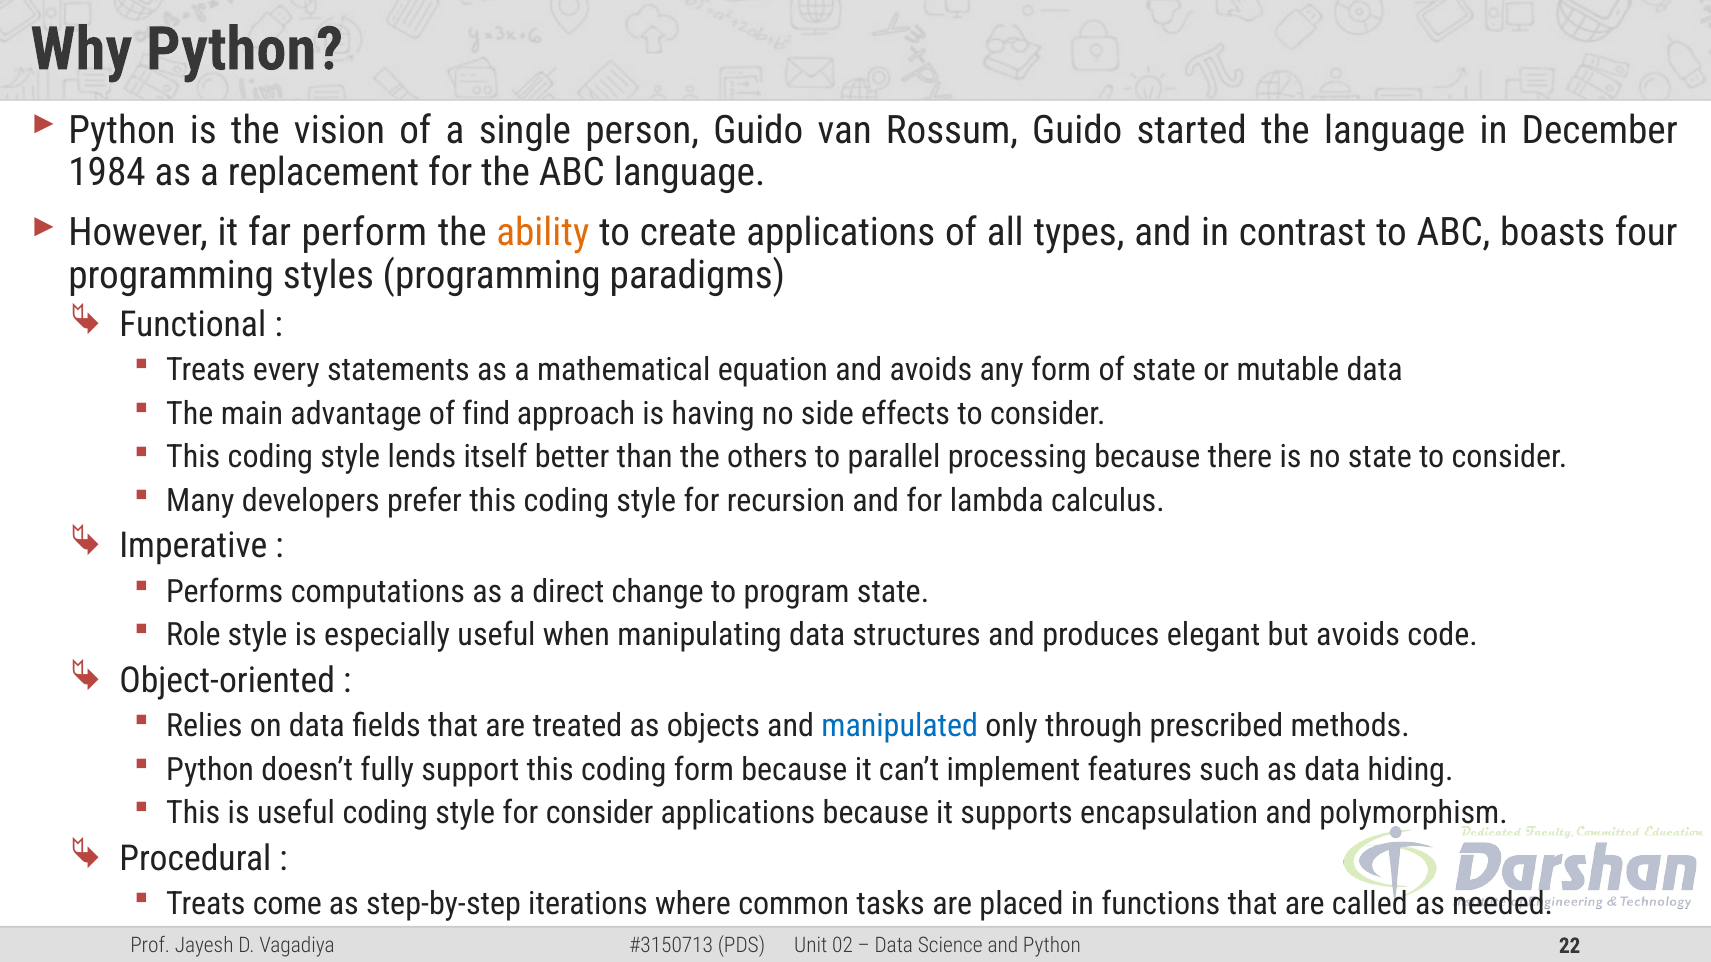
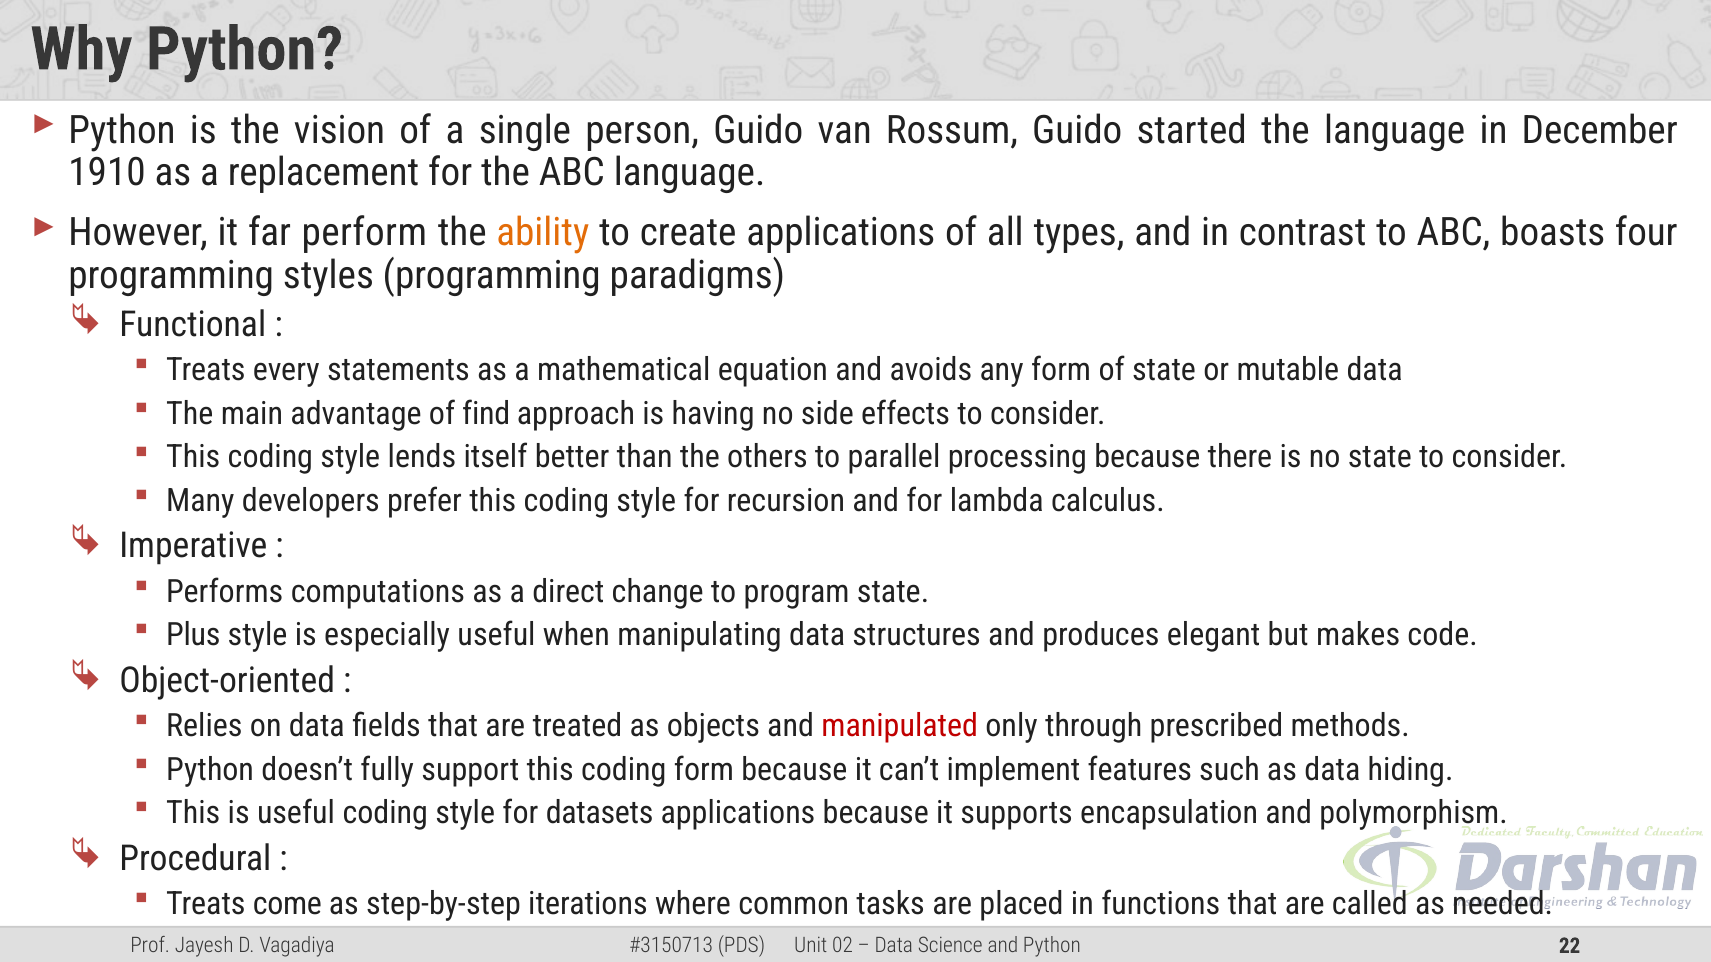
1984: 1984 -> 1910
Role: Role -> Plus
but avoids: avoids -> makes
manipulated colour: blue -> red
for consider: consider -> datasets
